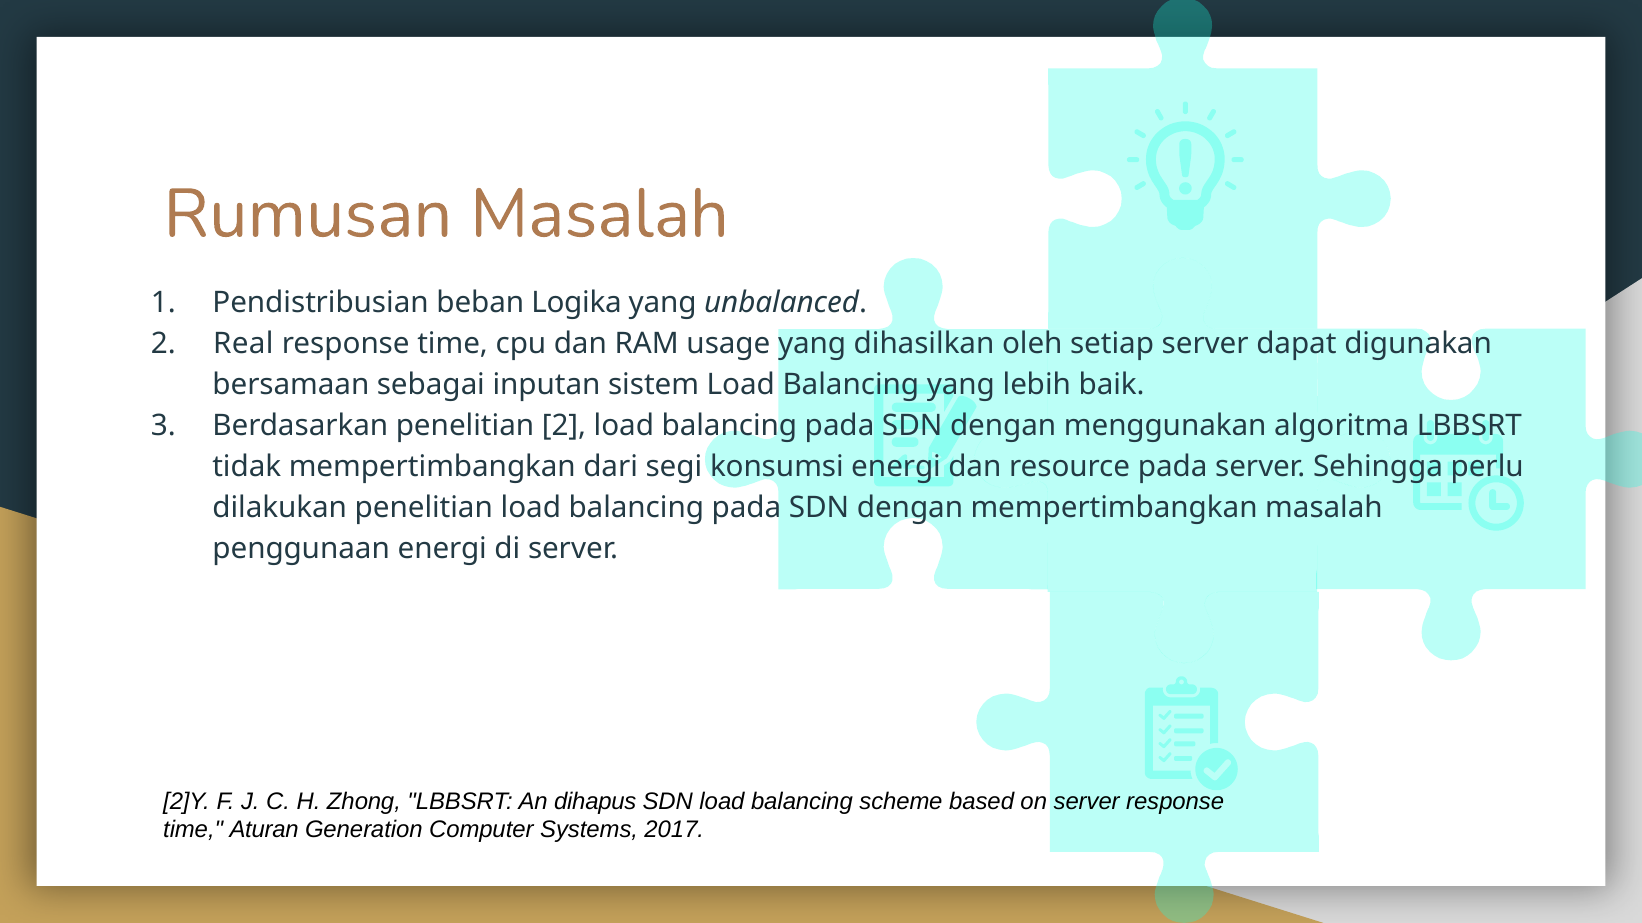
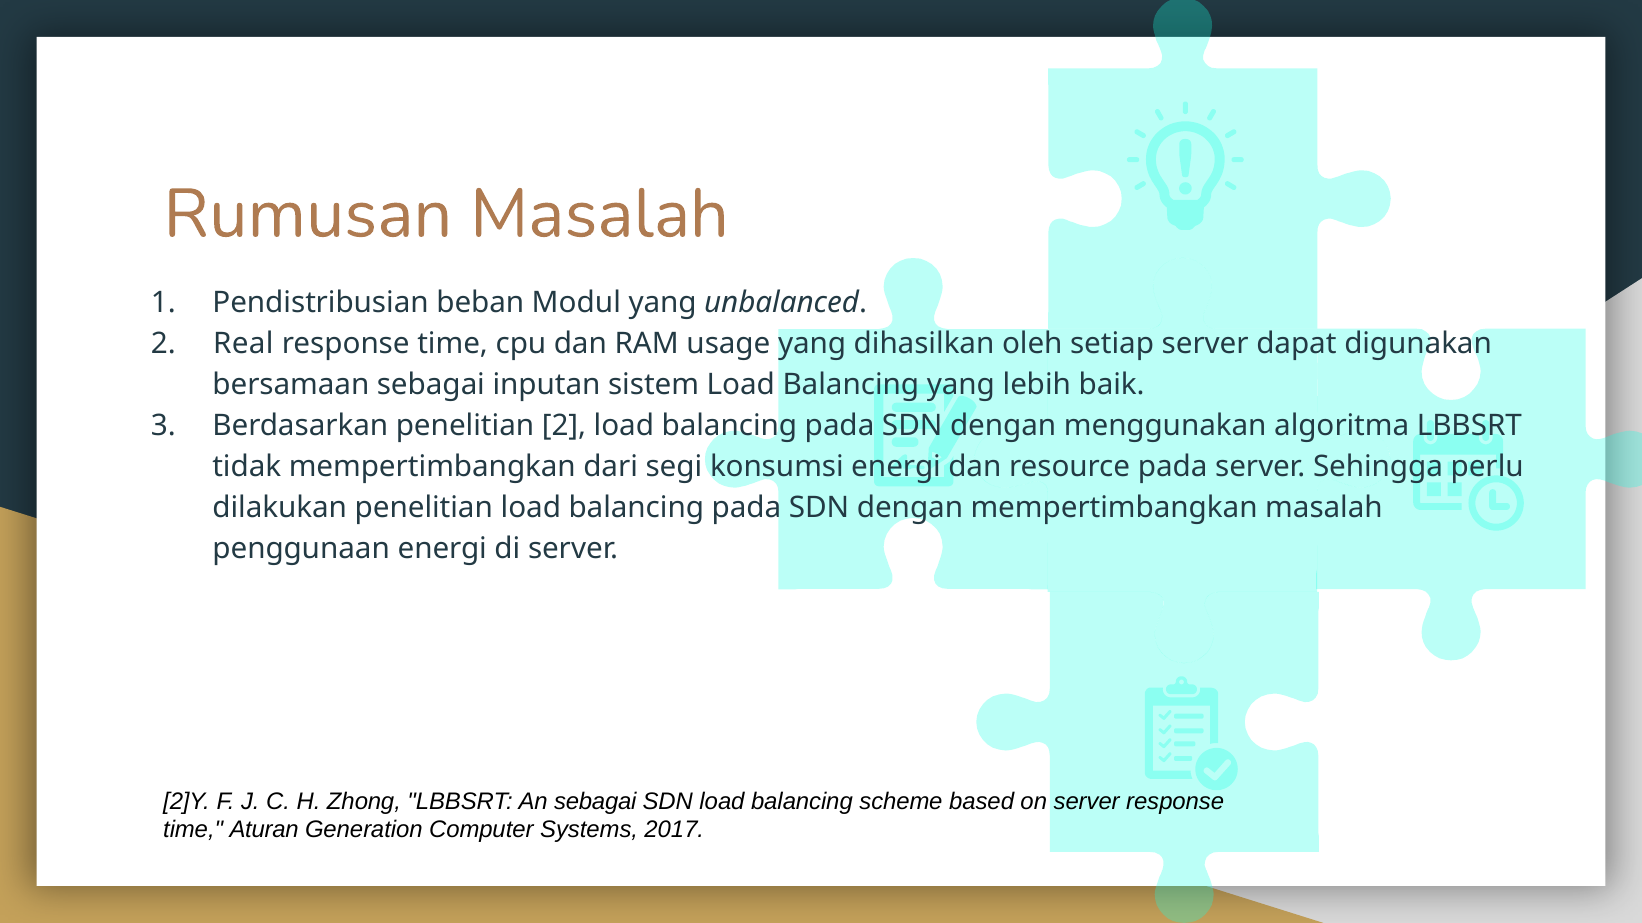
Logika: Logika -> Modul
An dihapus: dihapus -> sebagai
